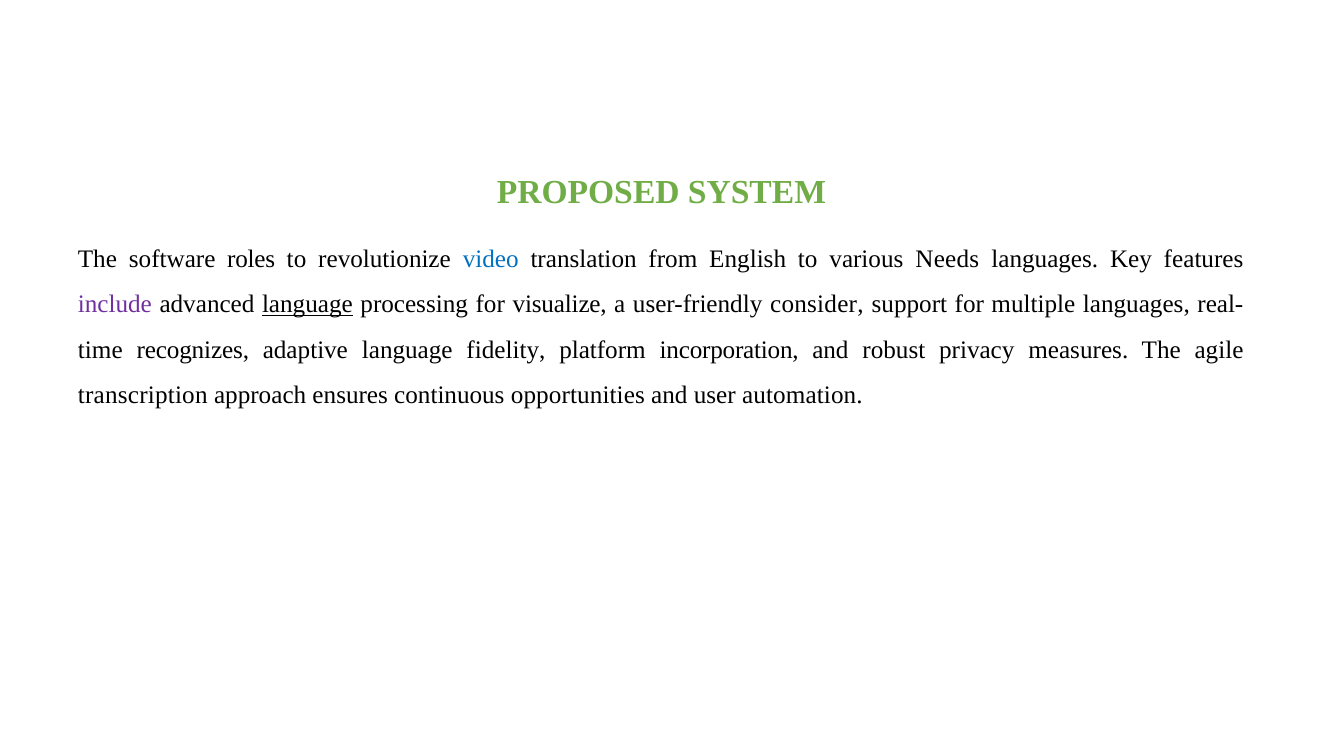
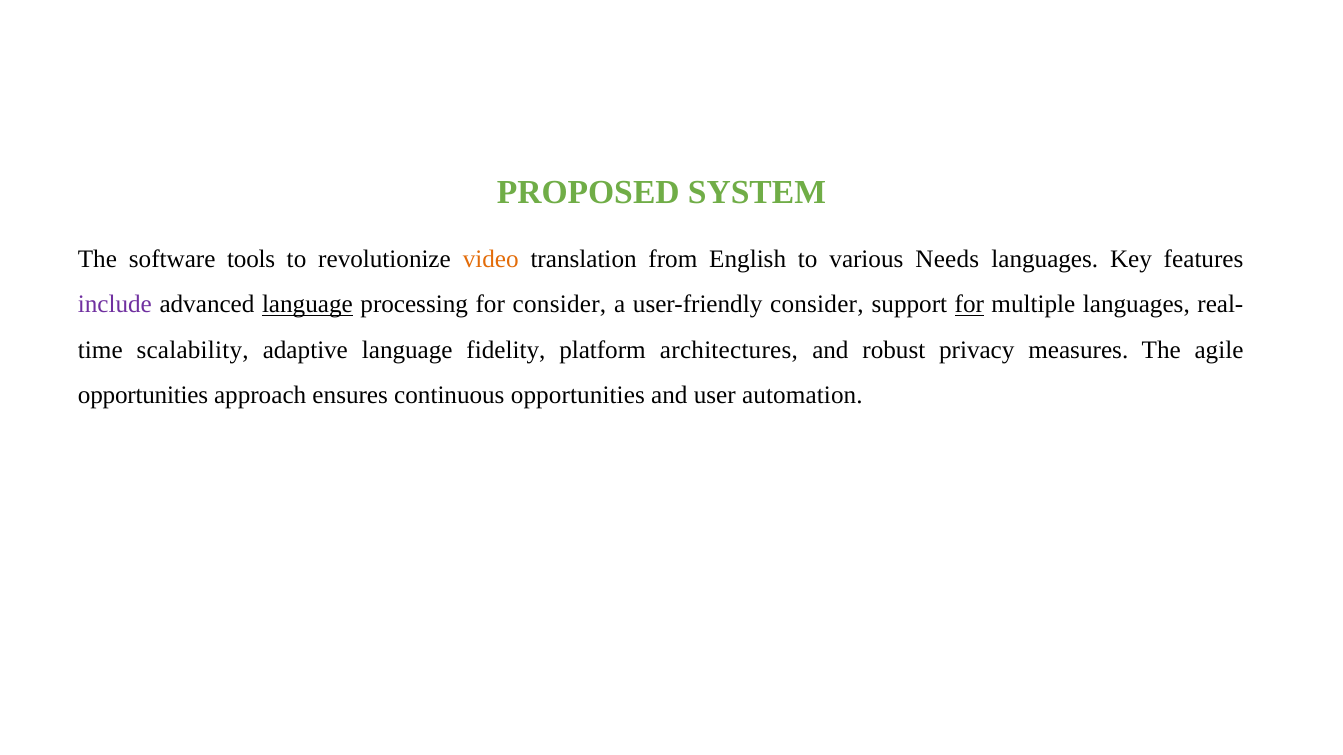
roles: roles -> tools
video colour: blue -> orange
for visualize: visualize -> consider
for at (969, 305) underline: none -> present
recognizes: recognizes -> scalability
incorporation: incorporation -> architectures
transcription at (143, 395): transcription -> opportunities
